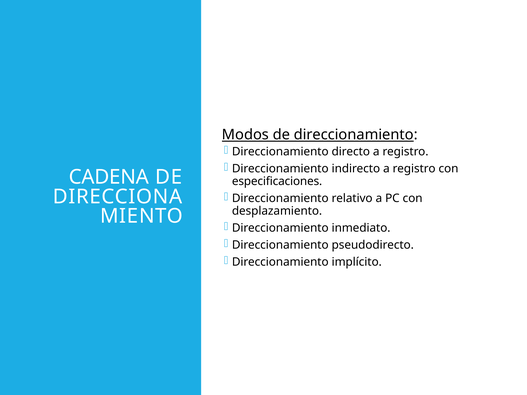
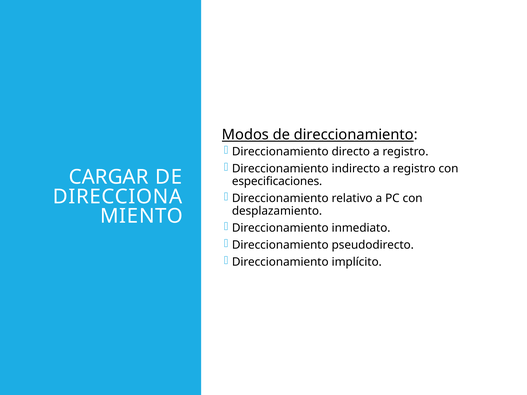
CADENA: CADENA -> CARGAR
